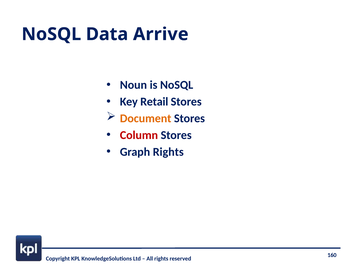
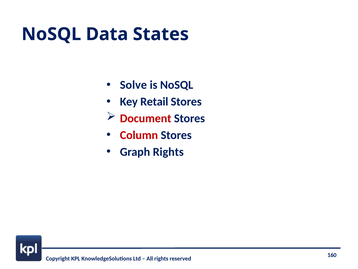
Arrive: Arrive -> States
Noun: Noun -> Solve
Document colour: orange -> red
